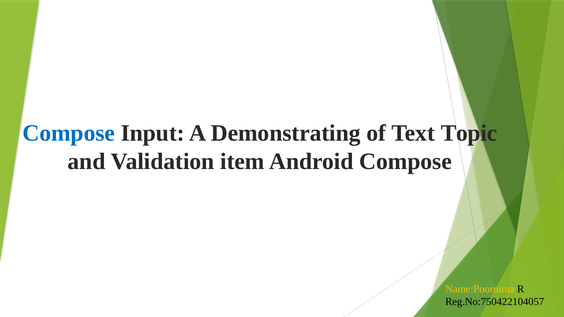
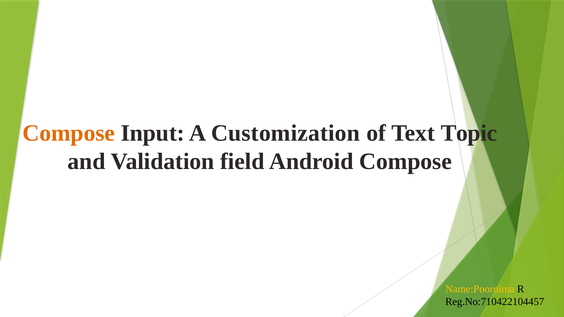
Compose at (69, 133) colour: blue -> orange
Demonstrating: Demonstrating -> Customization
item: item -> field
Reg.No:750422104057: Reg.No:750422104057 -> Reg.No:710422104457
